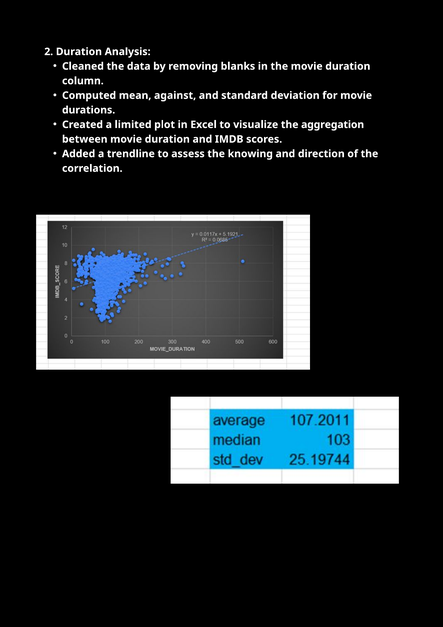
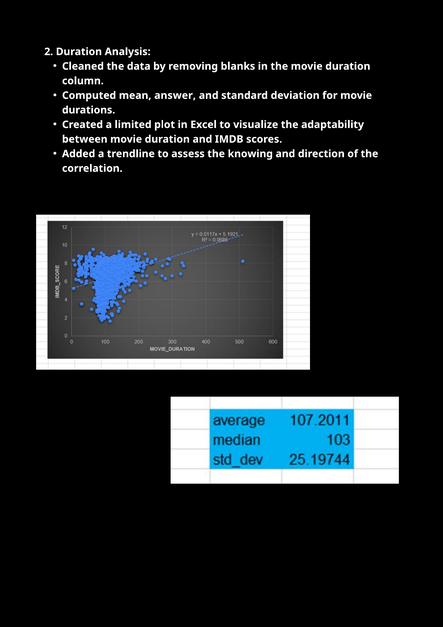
against: against -> answer
aggregation: aggregation -> adaptability
